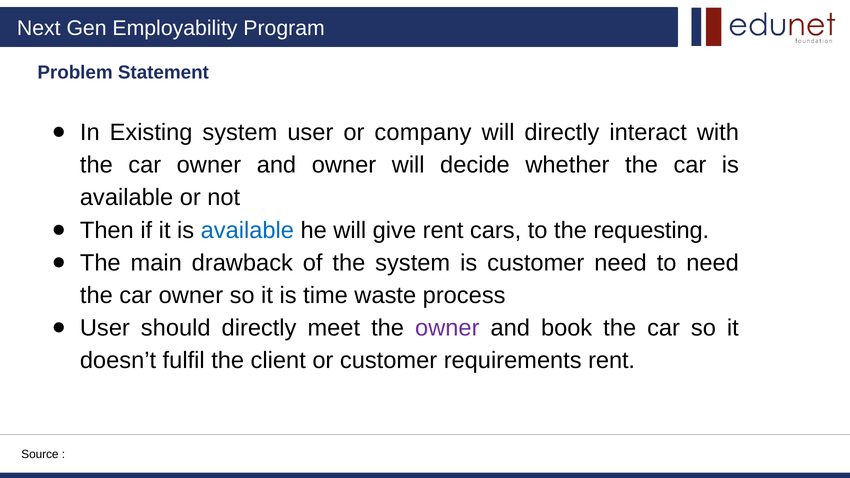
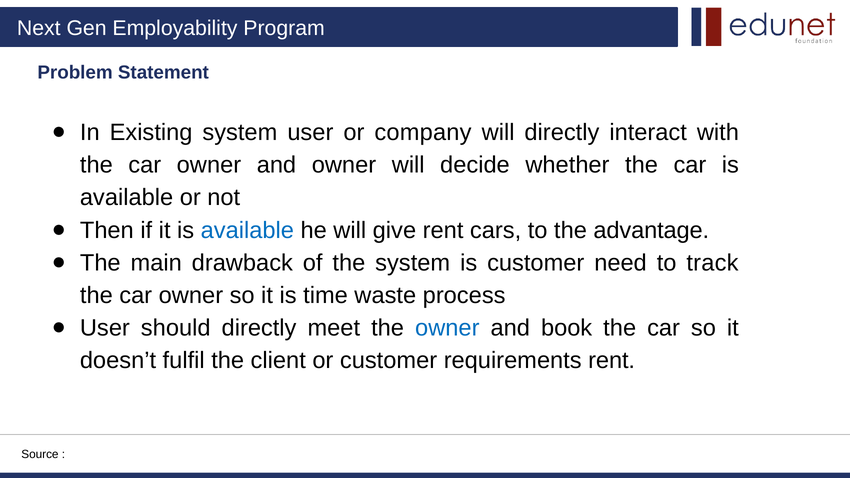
requesting: requesting -> advantage
to need: need -> track
owner at (447, 328) colour: purple -> blue
